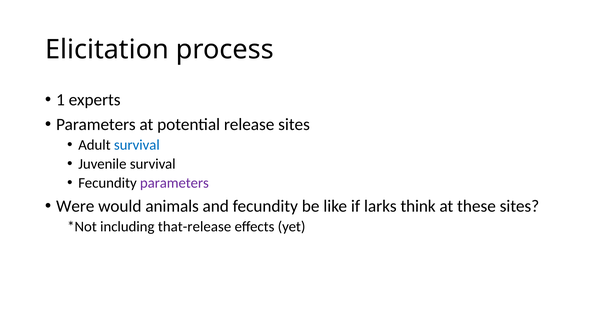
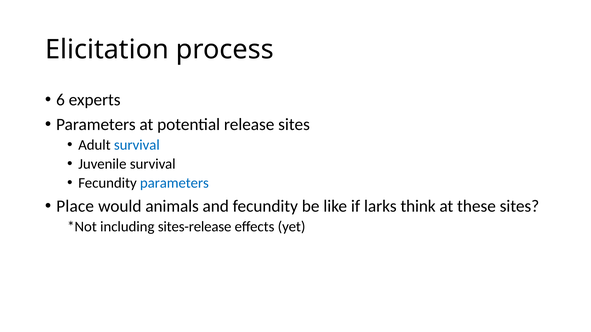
1: 1 -> 6
parameters at (174, 183) colour: purple -> blue
Were: Were -> Place
that-release: that-release -> sites-release
